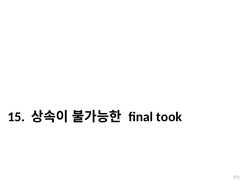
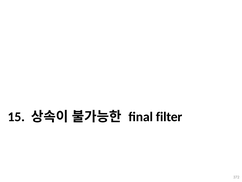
took: took -> filter
